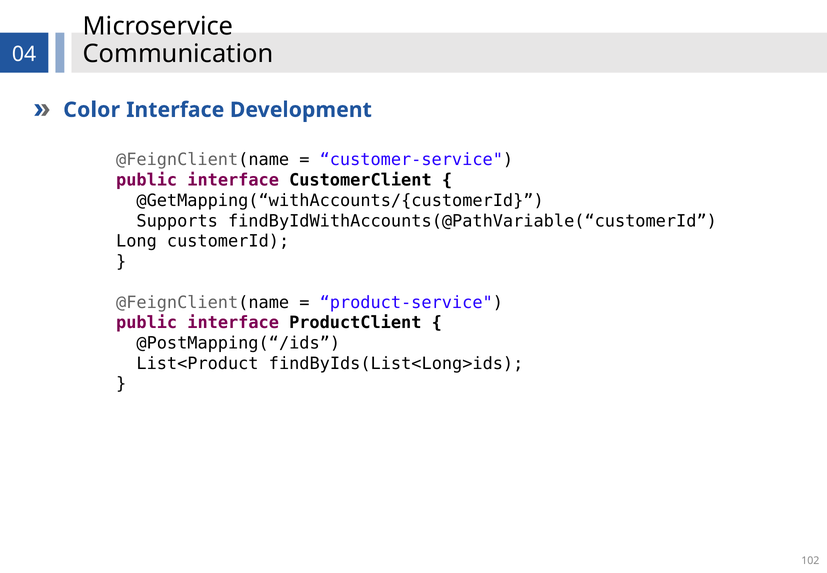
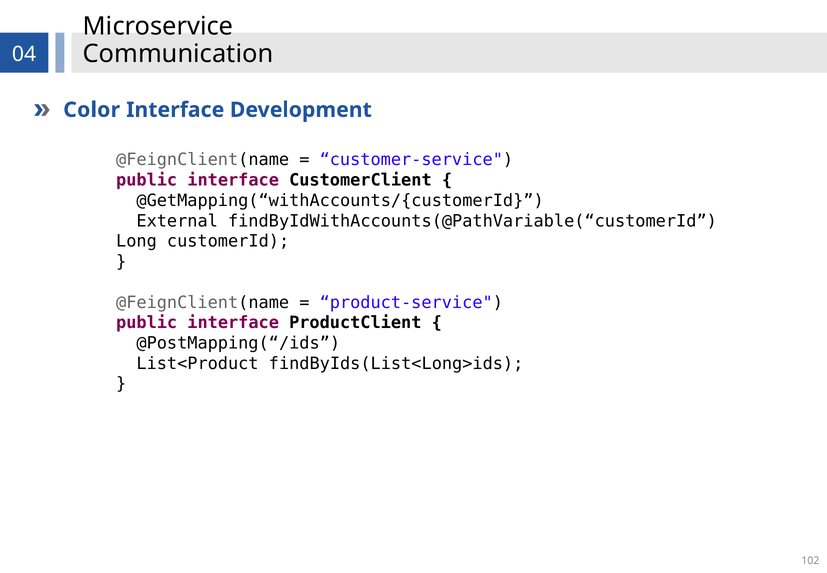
Supports: Supports -> External
